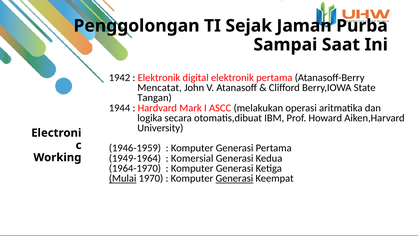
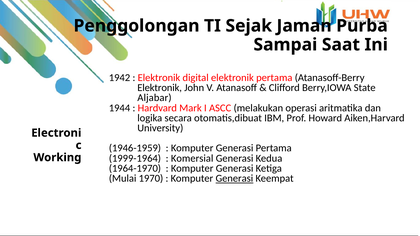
Mencatat at (160, 88): Mencatat -> Elektronik
Tangan: Tangan -> Aljabar
1949-1964: 1949-1964 -> 1999-1964
Mulai underline: present -> none
